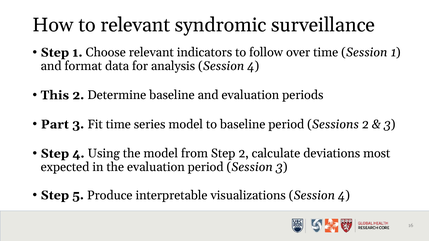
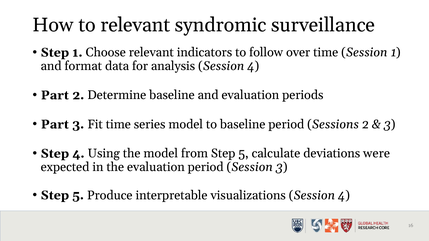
This at (55, 95): This -> Part
from Step 2: 2 -> 5
most: most -> were
